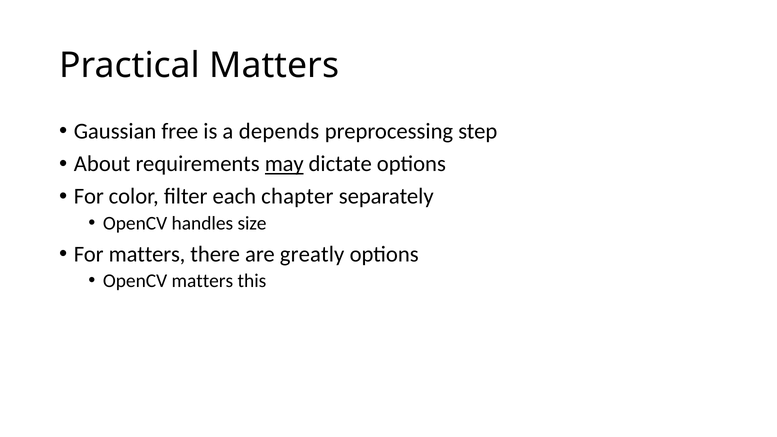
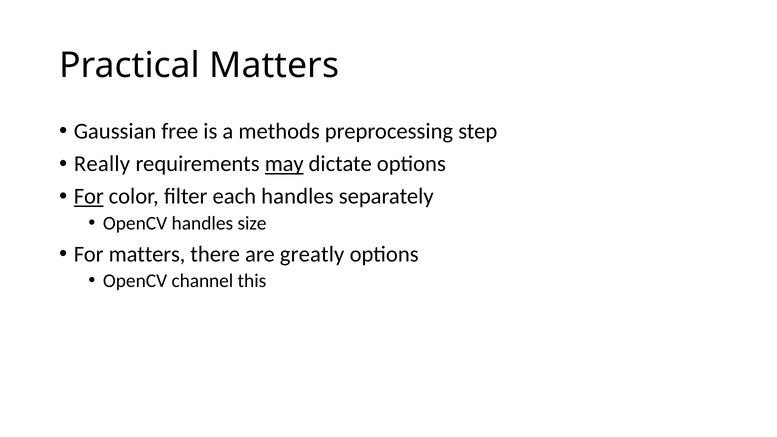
depends: depends -> methods
About: About -> Really
For at (89, 197) underline: none -> present
each chapter: chapter -> handles
OpenCV matters: matters -> channel
